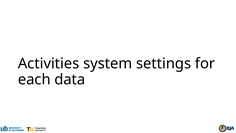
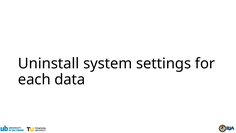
Activities: Activities -> Uninstall
